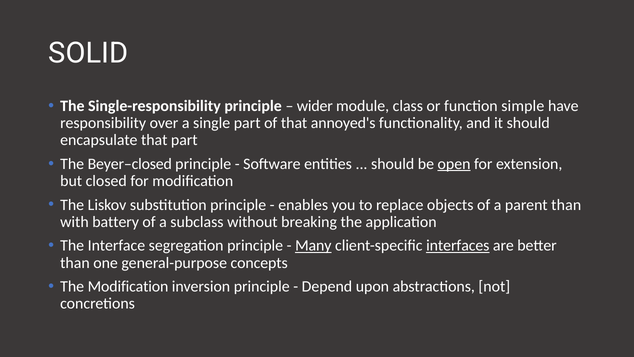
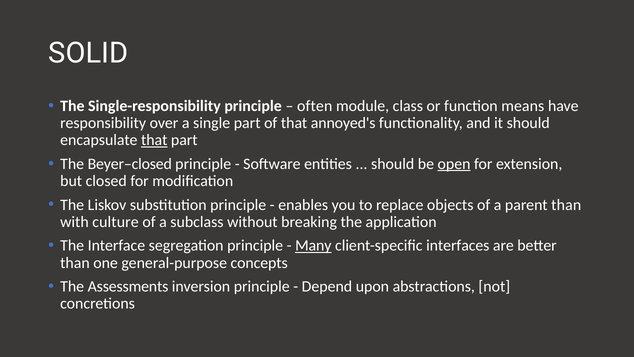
wider: wider -> often
simple: simple -> means
that at (154, 140) underline: none -> present
battery: battery -> culture
interfaces underline: present -> none
The Modification: Modification -> Assessments
